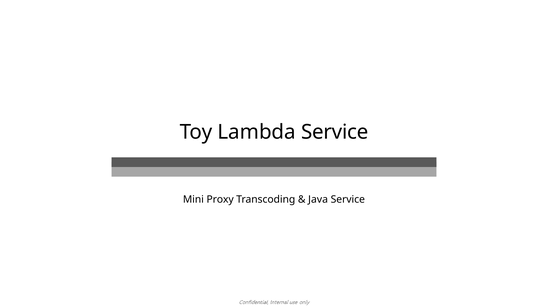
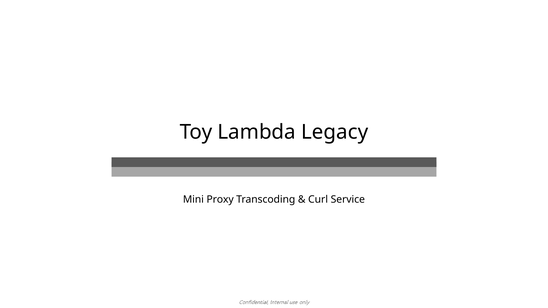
Lambda Service: Service -> Legacy
Java: Java -> Curl
